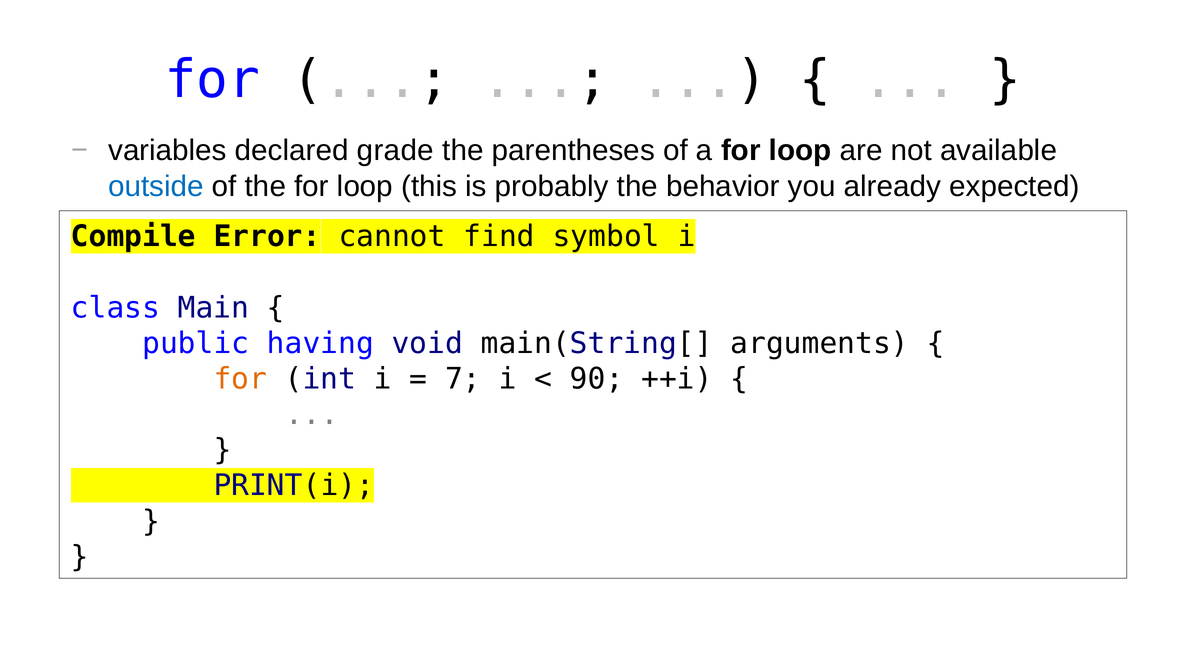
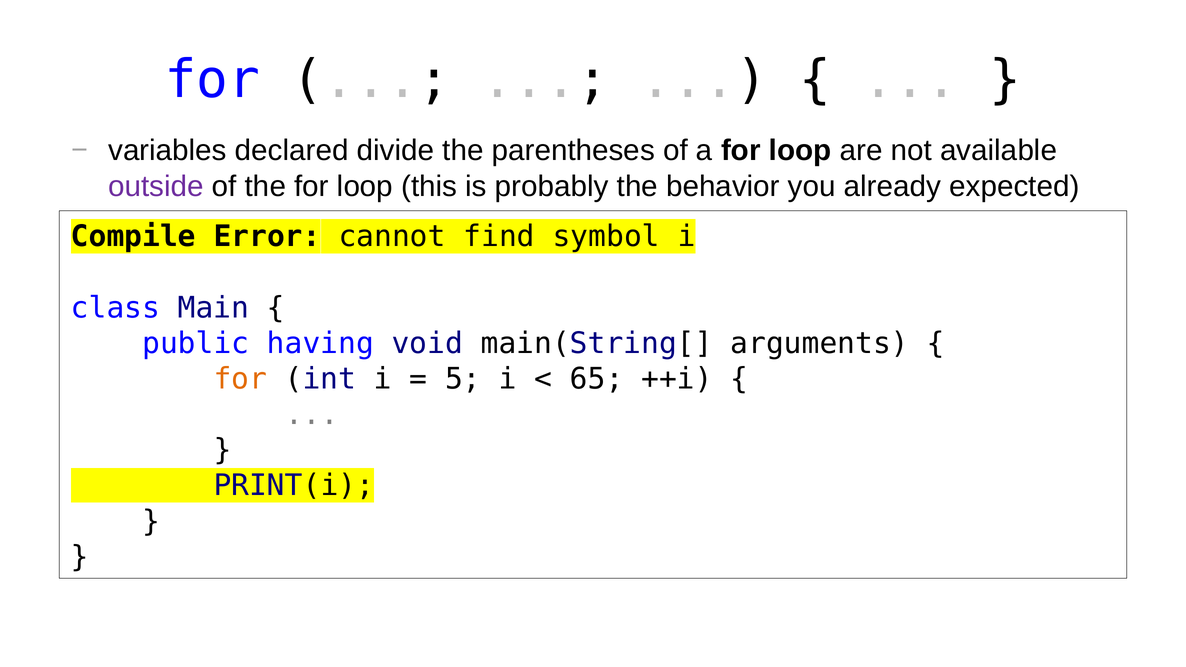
grade: grade -> divide
outside colour: blue -> purple
7: 7 -> 5
90: 90 -> 65
